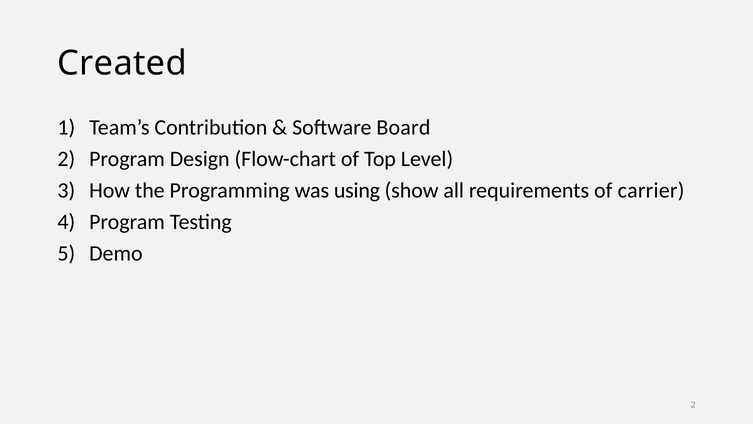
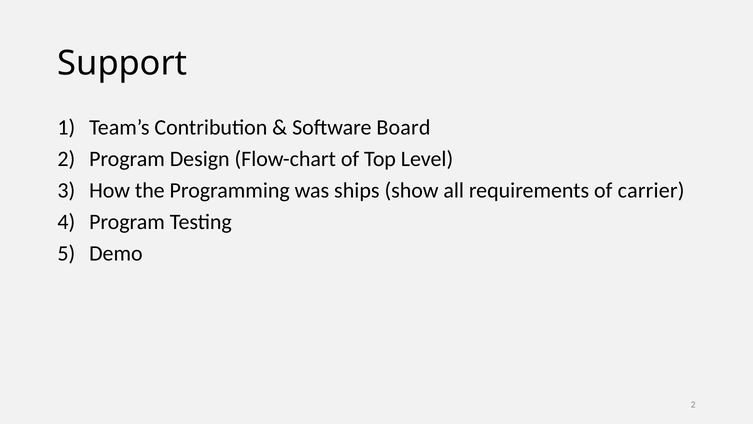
Created: Created -> Support
using: using -> ships
